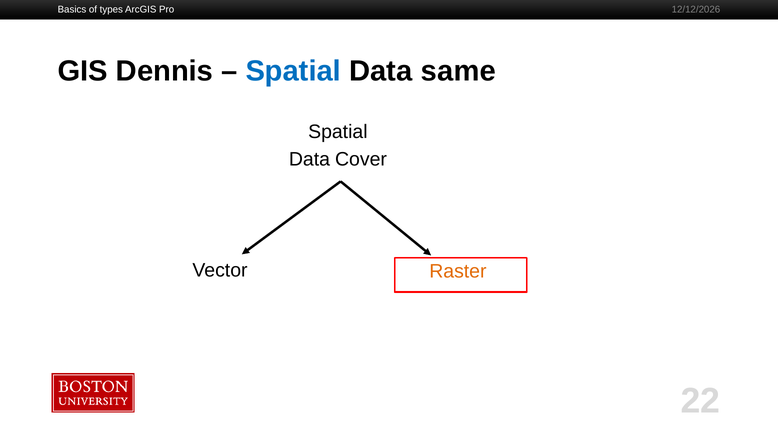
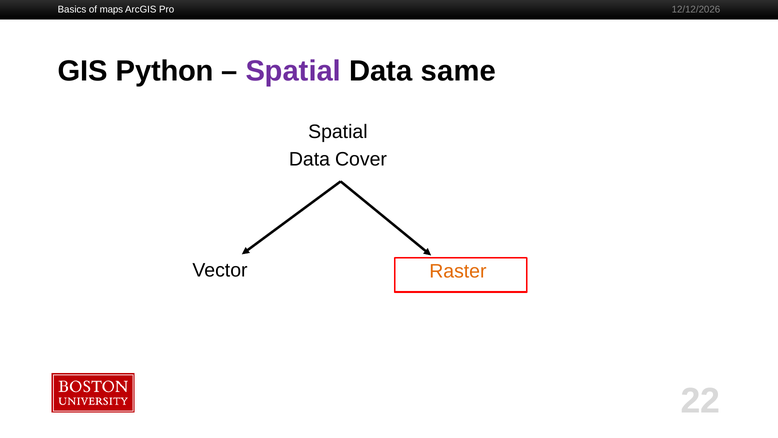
types: types -> maps
Dennis: Dennis -> Python
Spatial at (293, 71) colour: blue -> purple
